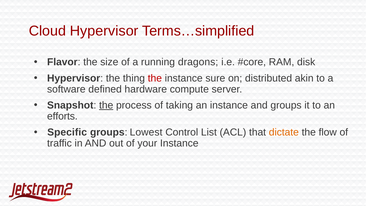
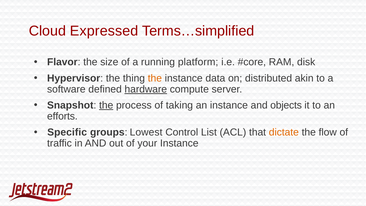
Cloud Hypervisor: Hypervisor -> Expressed
dragons: dragons -> platform
the at (155, 78) colour: red -> orange
sure: sure -> data
hardware underline: none -> present
and groups: groups -> objects
